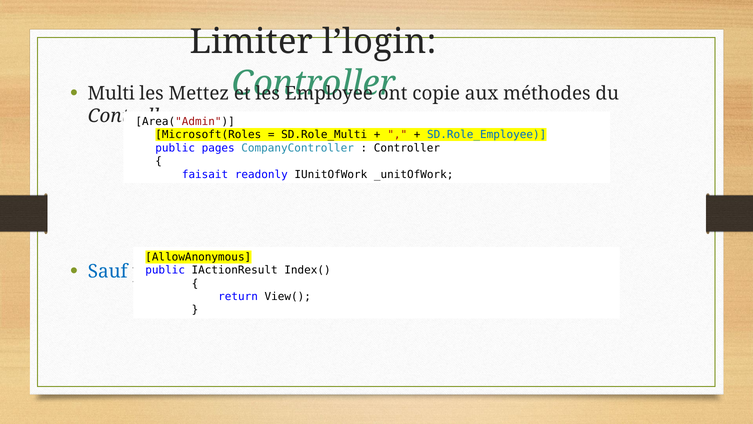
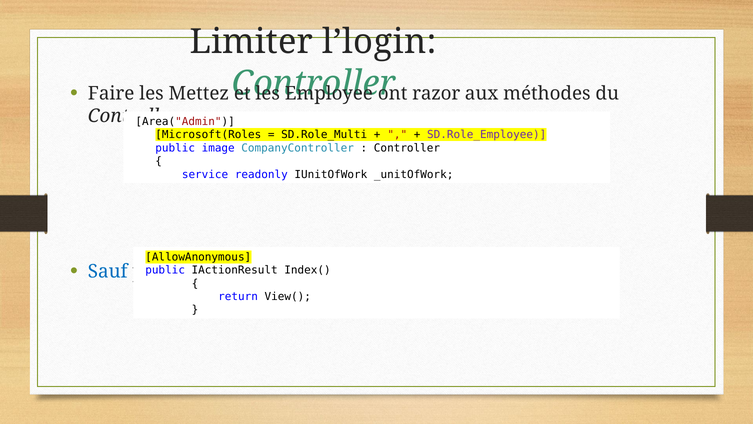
Multi: Multi -> Faire
copie: copie -> razor
SD.Role_Employee colour: blue -> purple
pages: pages -> image
faisait: faisait -> service
